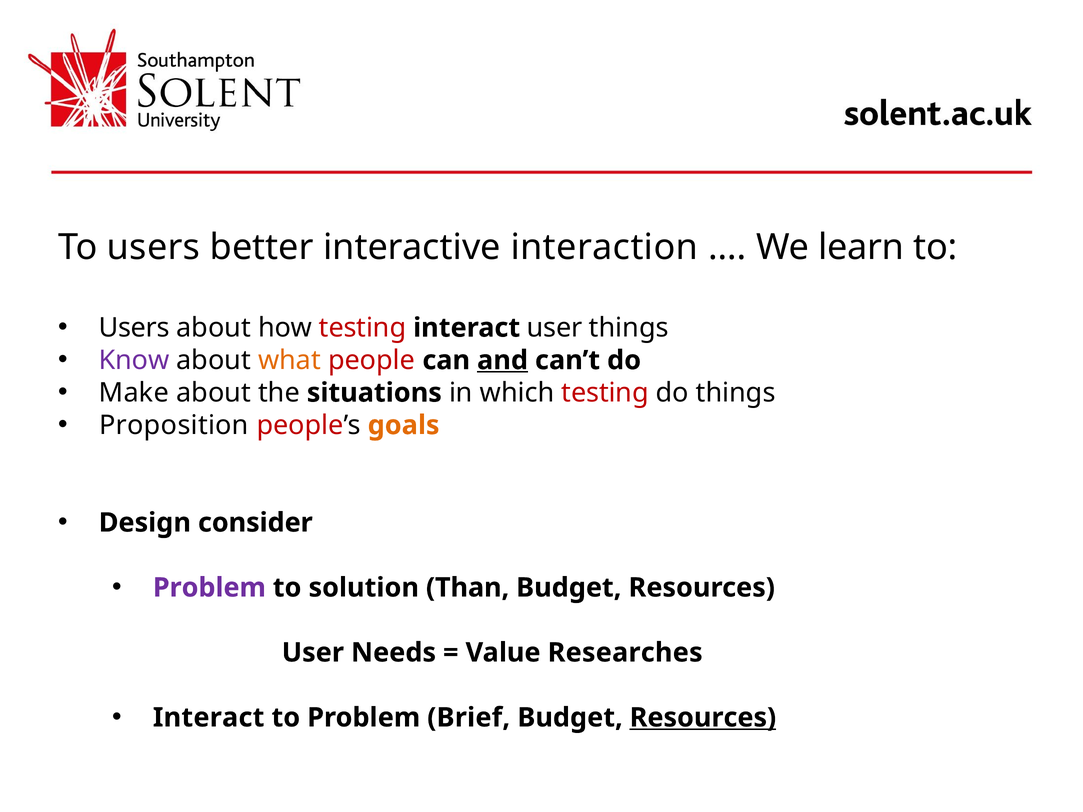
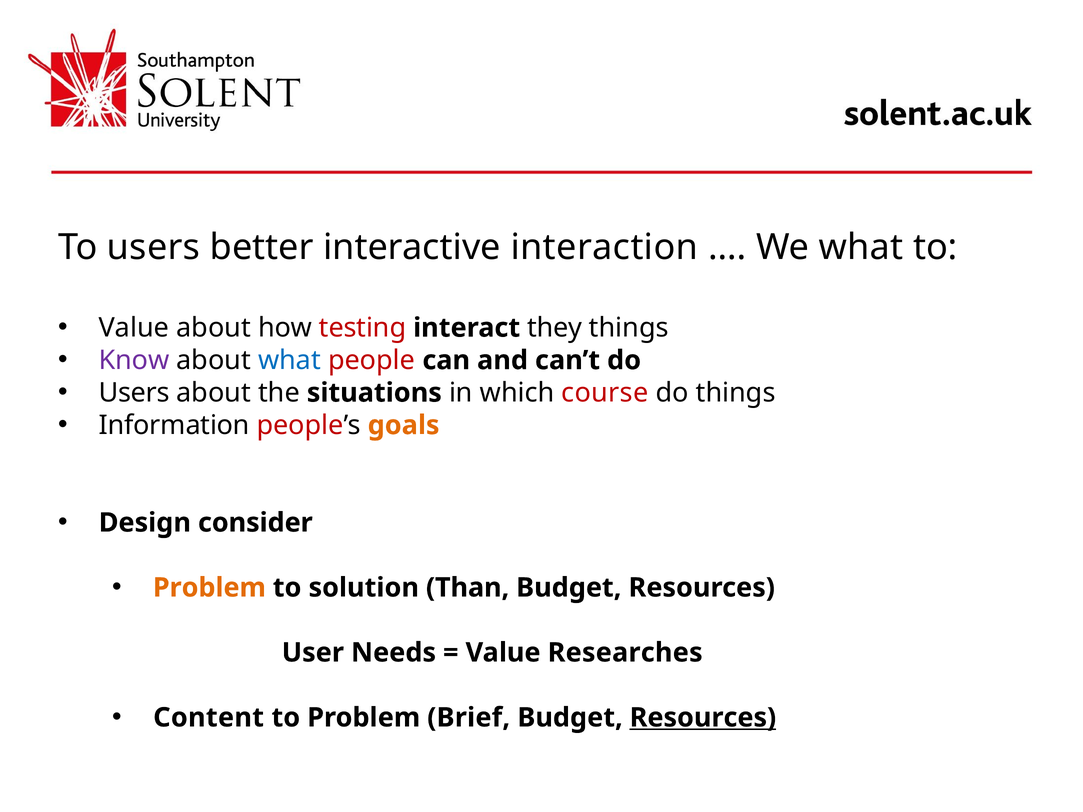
We learn: learn -> what
Users at (134, 328): Users -> Value
interact user: user -> they
what at (289, 360) colour: orange -> blue
and underline: present -> none
Make at (134, 393): Make -> Users
which testing: testing -> course
Proposition: Proposition -> Information
Problem at (209, 588) colour: purple -> orange
Interact at (209, 718): Interact -> Content
